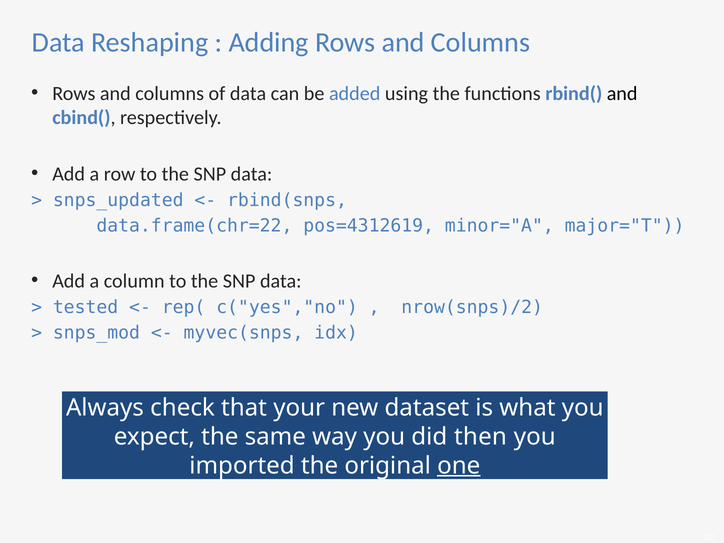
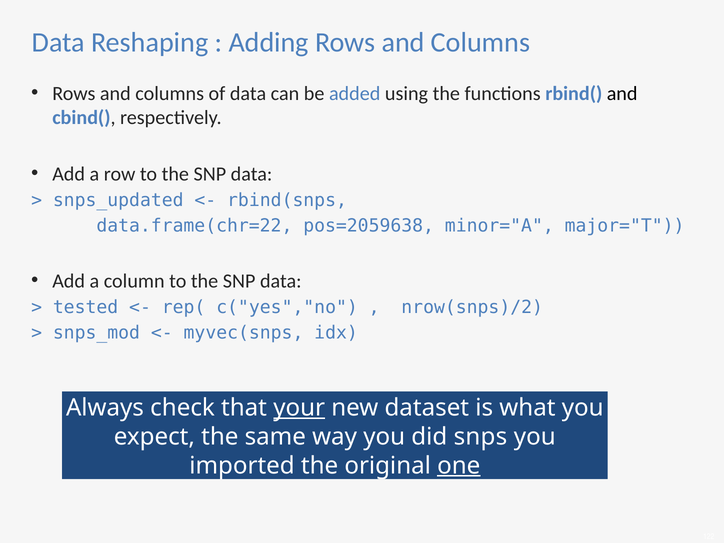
pos=4312619: pos=4312619 -> pos=2059638
your underline: none -> present
then: then -> snps
